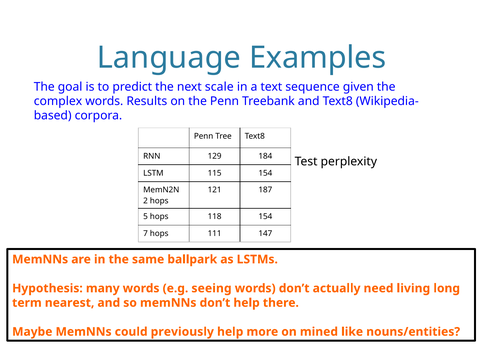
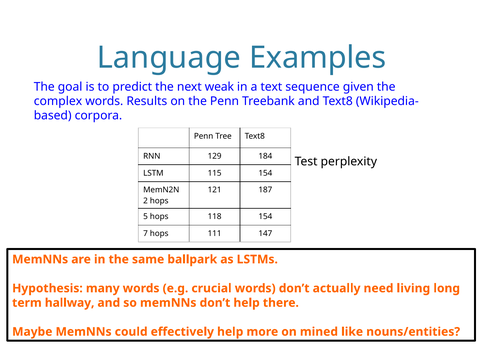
scale: scale -> weak
seeing: seeing -> crucial
nearest: nearest -> hallway
previously: previously -> effectively
